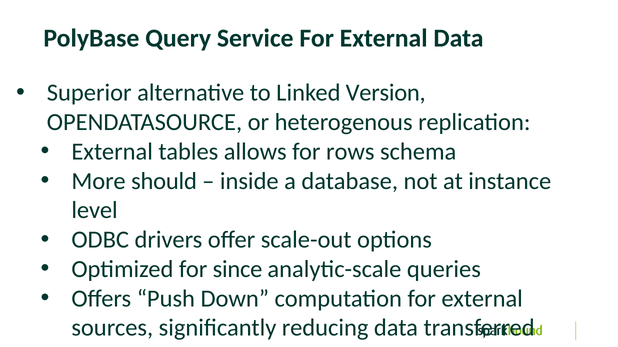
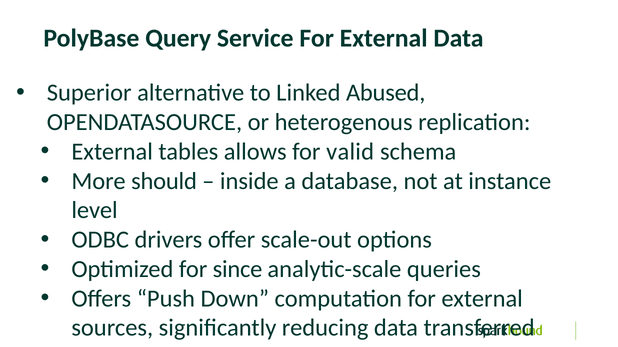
Version: Version -> Abused
rows: rows -> valid
